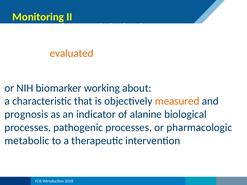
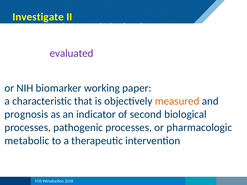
Monitoring: Monitoring -> Investigate
evaluated colour: orange -> purple
about: about -> paper
alanine: alanine -> second
